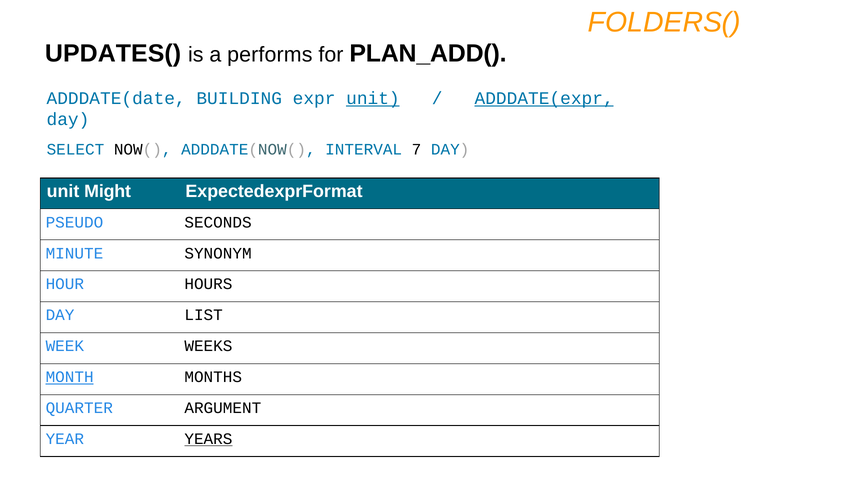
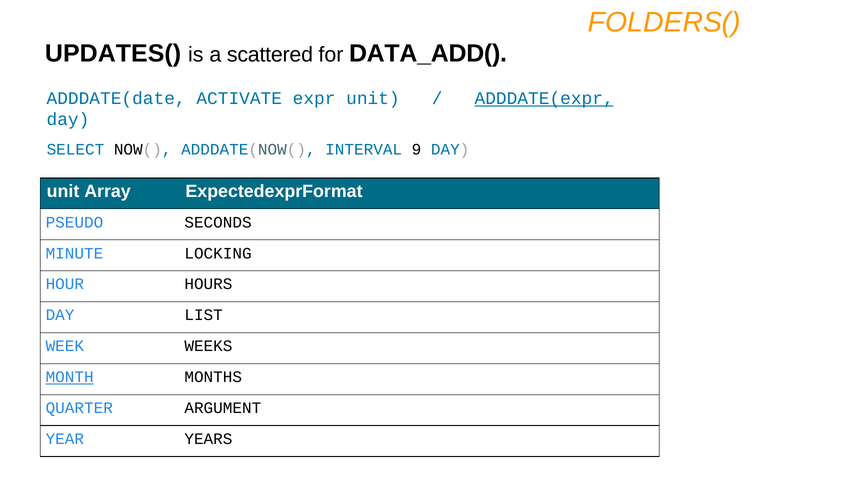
performs: performs -> scattered
PLAN_ADD(: PLAN_ADD( -> DATA_ADD(
BUILDING: BUILDING -> ACTIVATE
unit at (373, 98) underline: present -> none
7: 7 -> 9
Might: Might -> Array
SYNONYM: SYNONYM -> LOCKING
YEARS underline: present -> none
